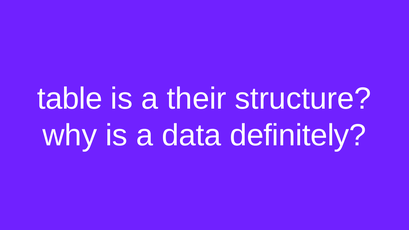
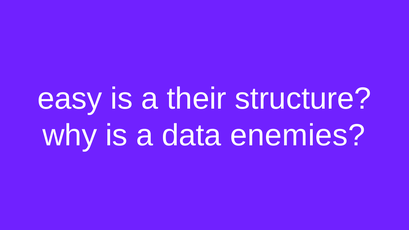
table: table -> easy
definitely: definitely -> enemies
